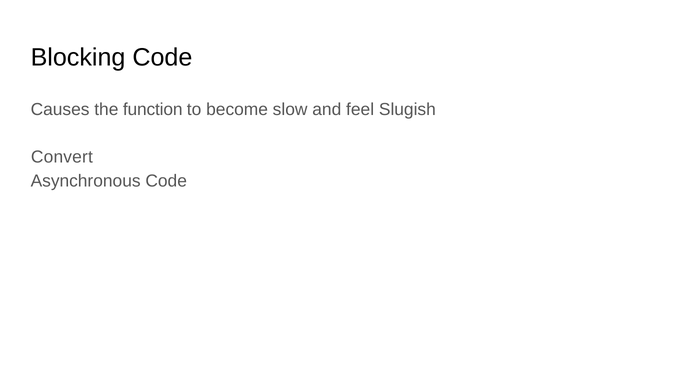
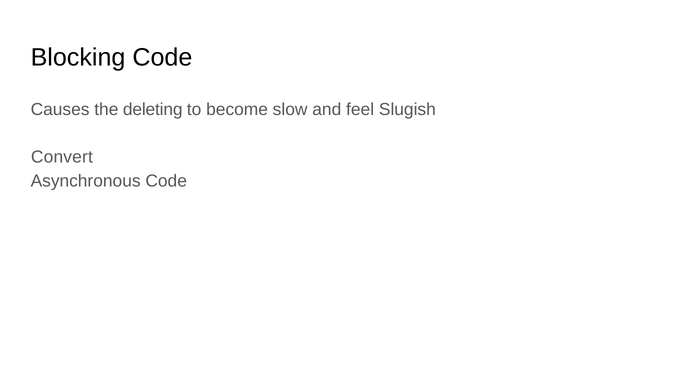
function: function -> deleting
